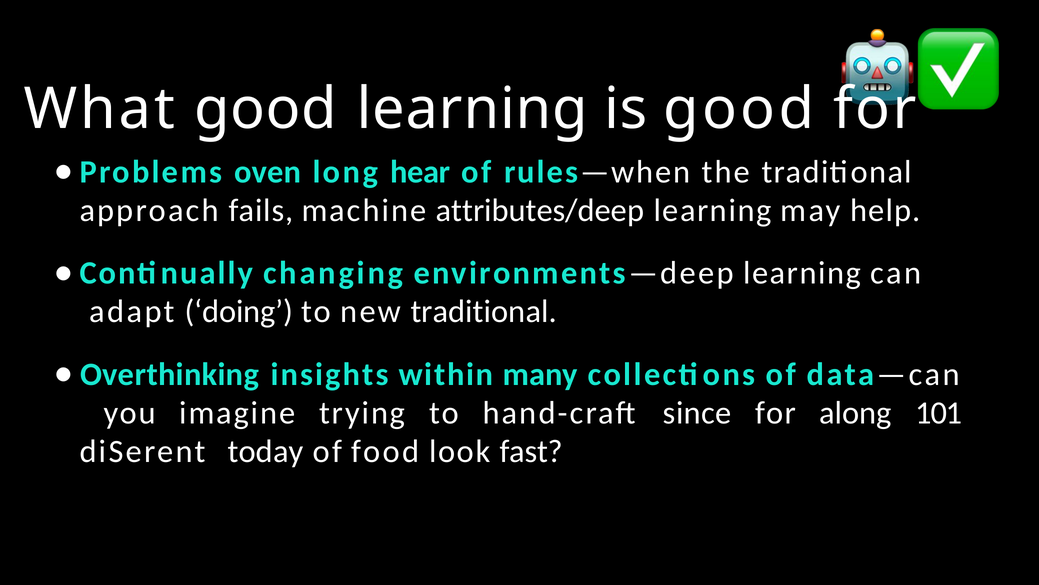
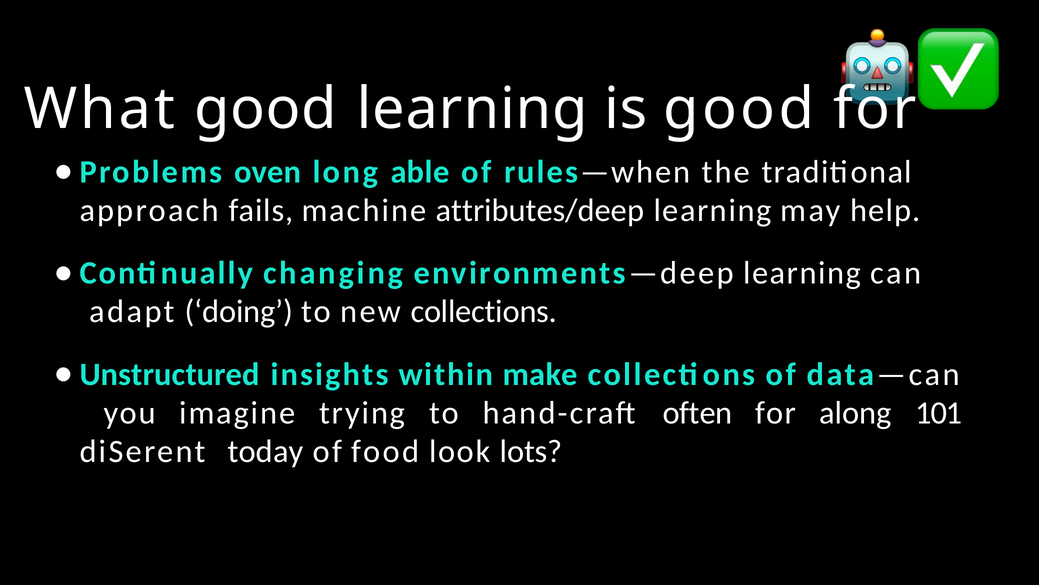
hear: hear -> able
new traditional: traditional -> collections
Overthinking: Overthinking -> Unstructured
many: many -> make
since: since -> often
fast: fast -> lots
